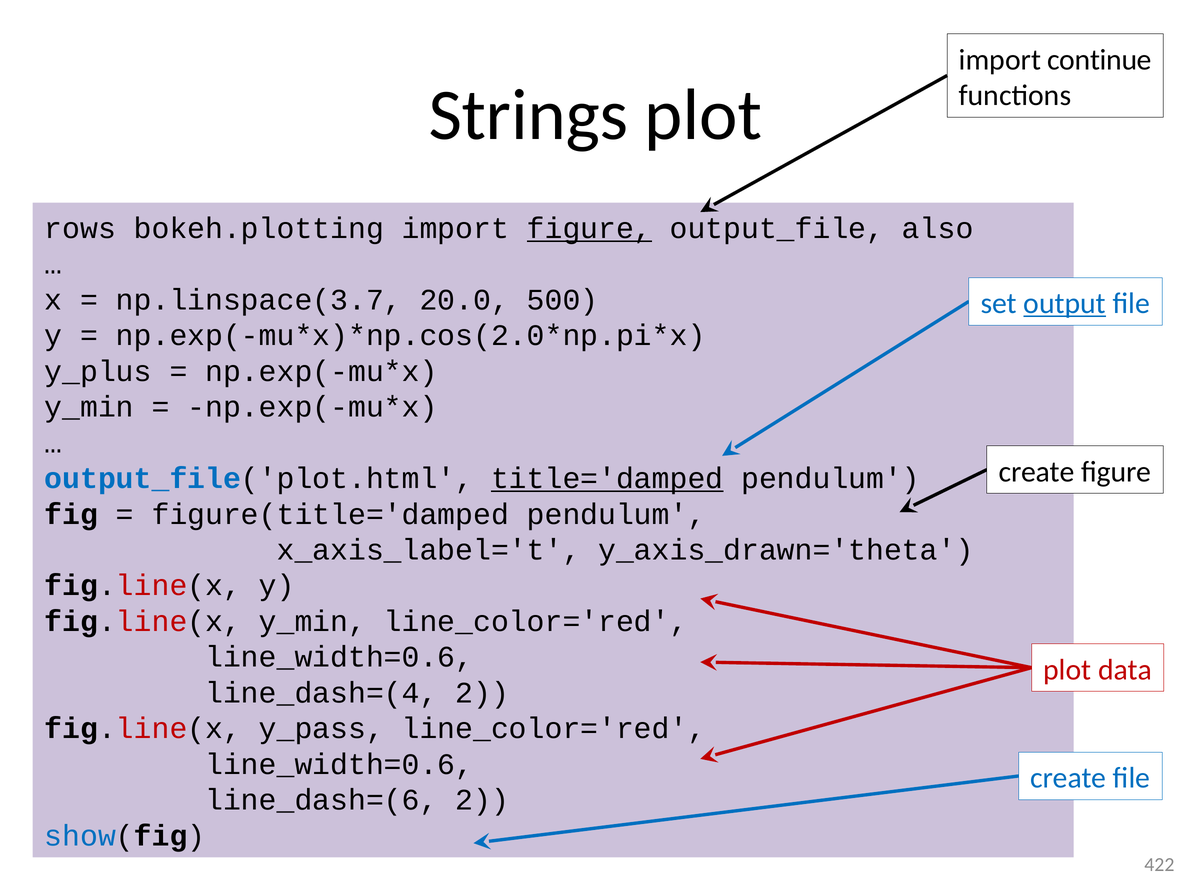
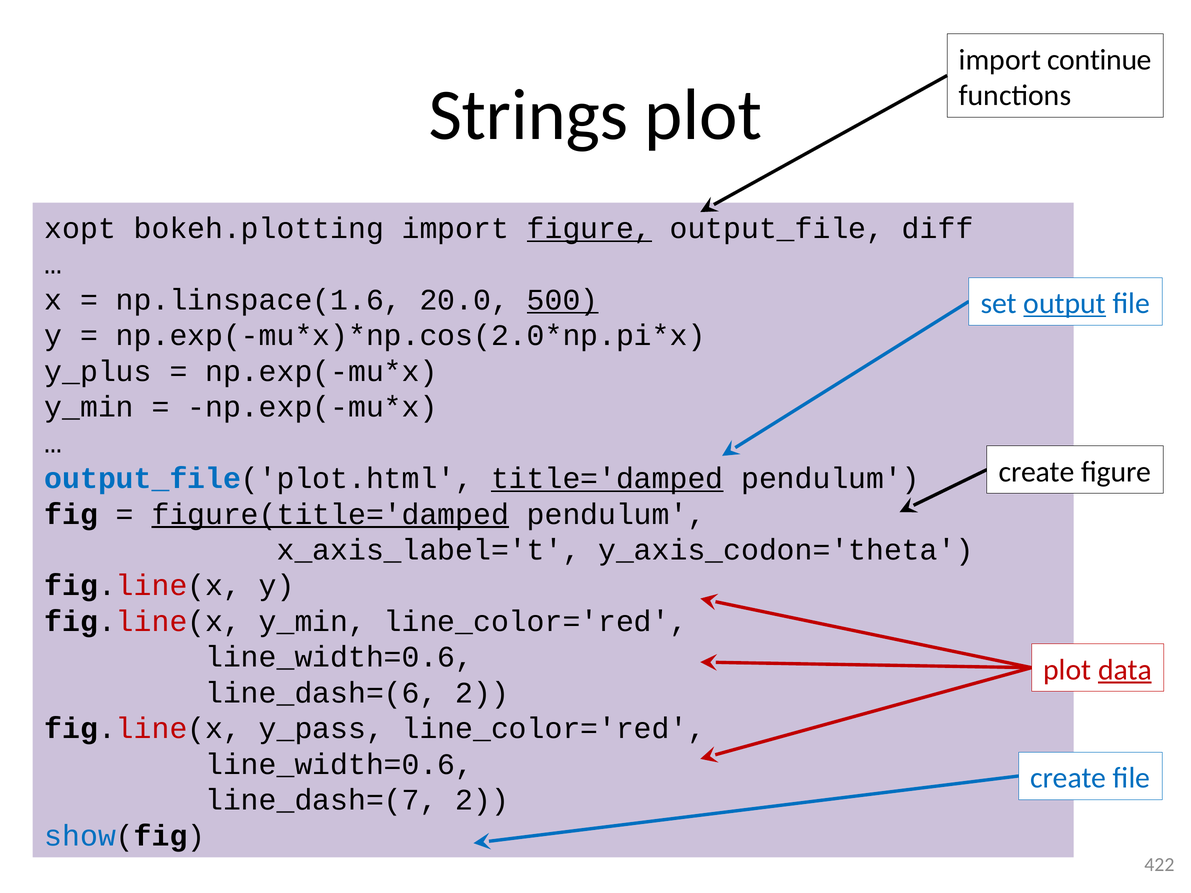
rows: rows -> xopt
also: also -> diff
np.linspace(3.7: np.linspace(3.7 -> np.linspace(1.6
500 underline: none -> present
figure(title='damped underline: none -> present
y_axis_drawn='theta: y_axis_drawn='theta -> y_axis_codon='theta
data underline: none -> present
line_dash=(4: line_dash=(4 -> line_dash=(6
line_dash=(6: line_dash=(6 -> line_dash=(7
